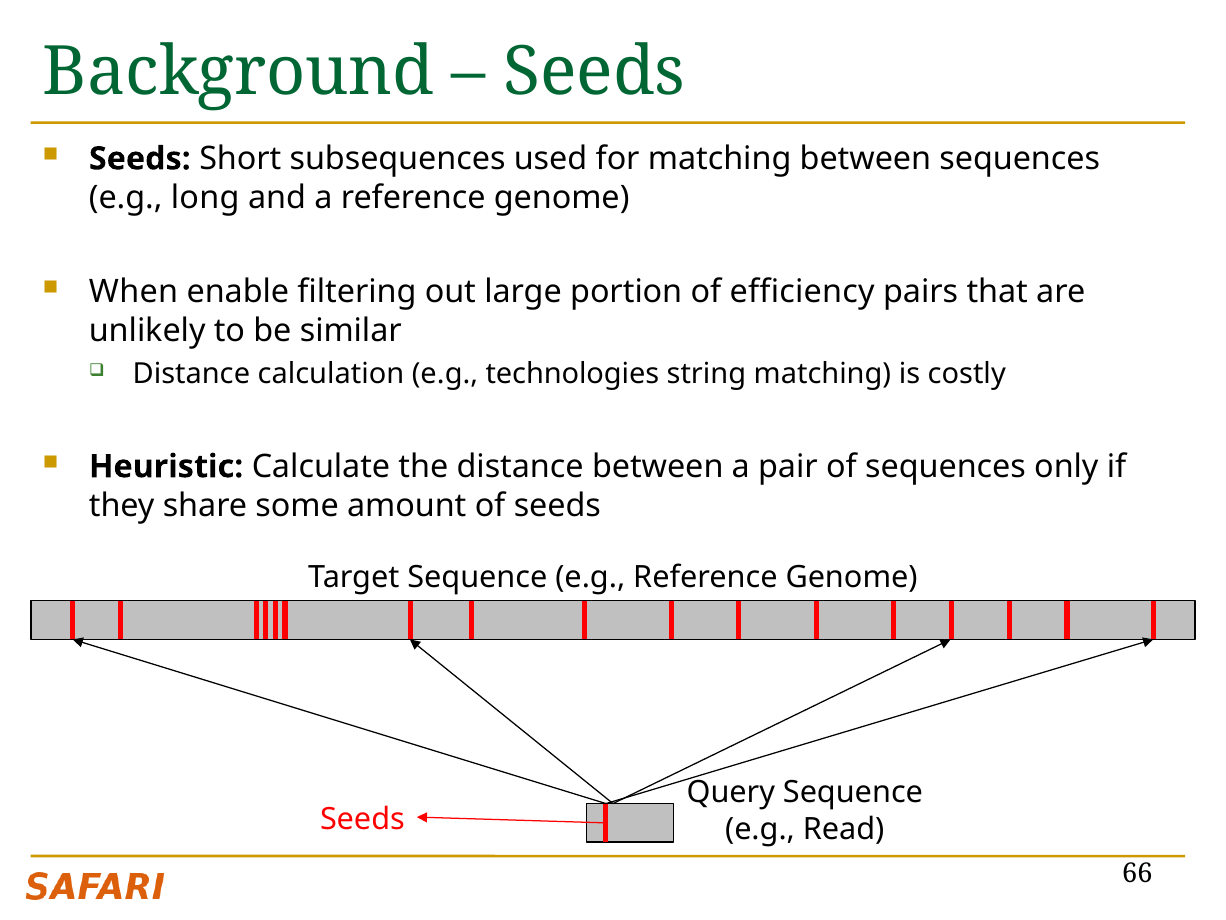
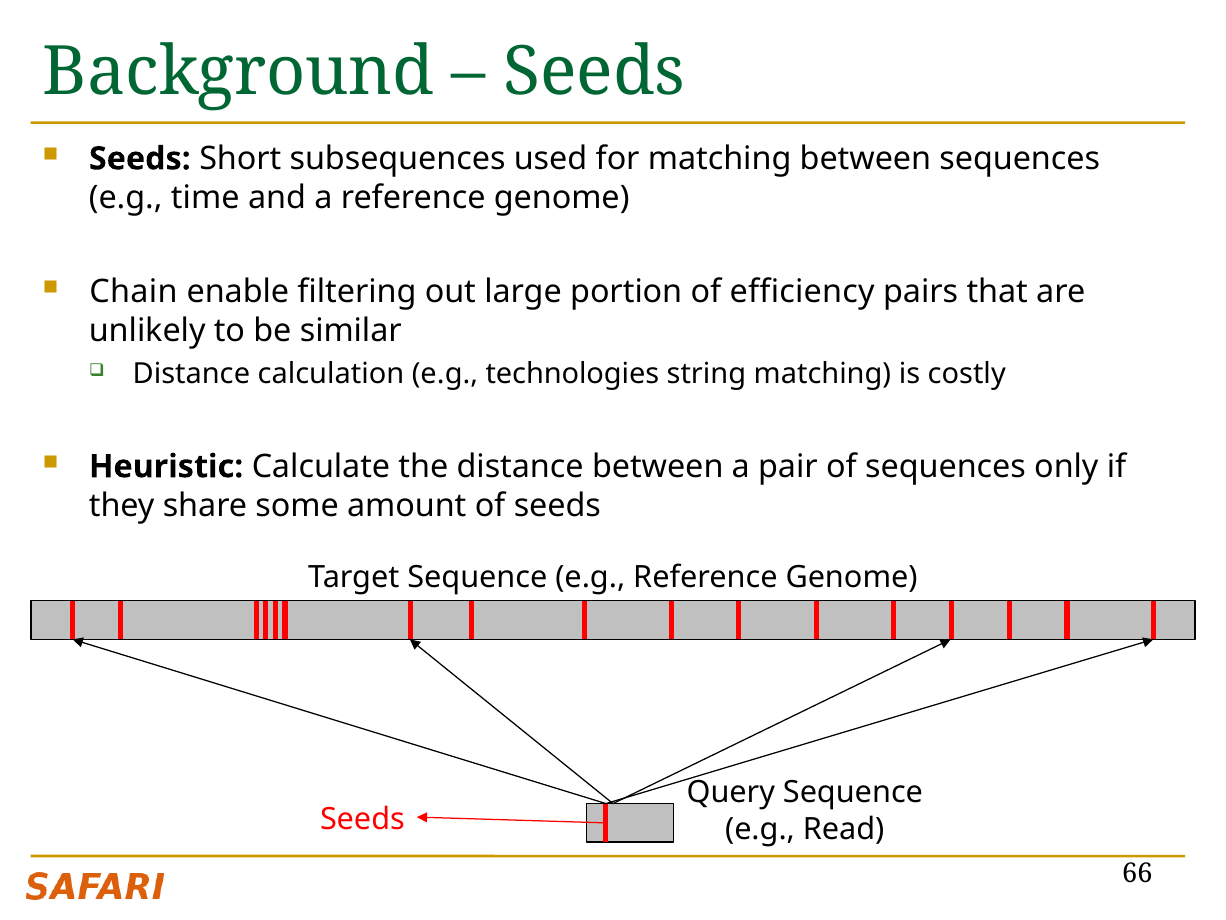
long: long -> time
When: When -> Chain
